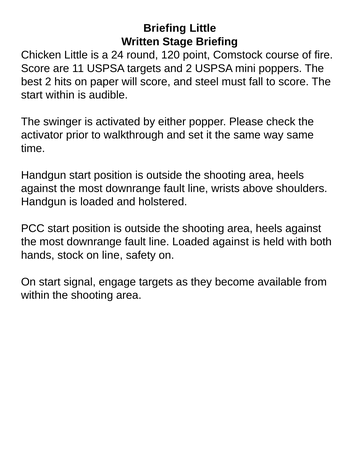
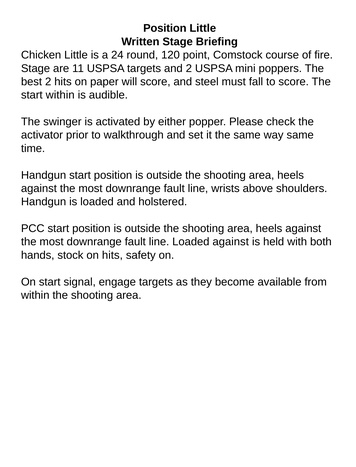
Briefing at (165, 28): Briefing -> Position
Score at (36, 68): Score -> Stage
on line: line -> hits
